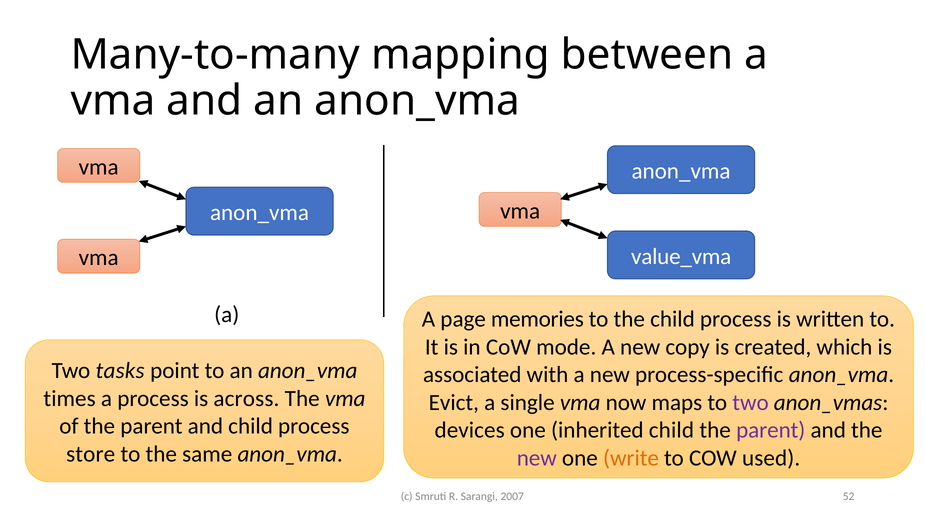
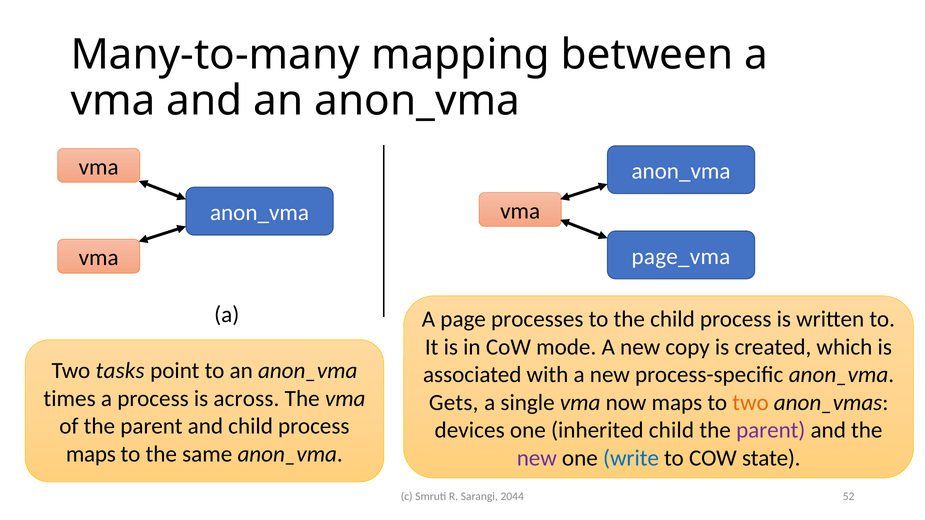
value_vma: value_vma -> page_vma
memories: memories -> processes
Evict: Evict -> Gets
two at (751, 403) colour: purple -> orange
store at (91, 454): store -> maps
write colour: orange -> blue
used: used -> state
2007: 2007 -> 2044
